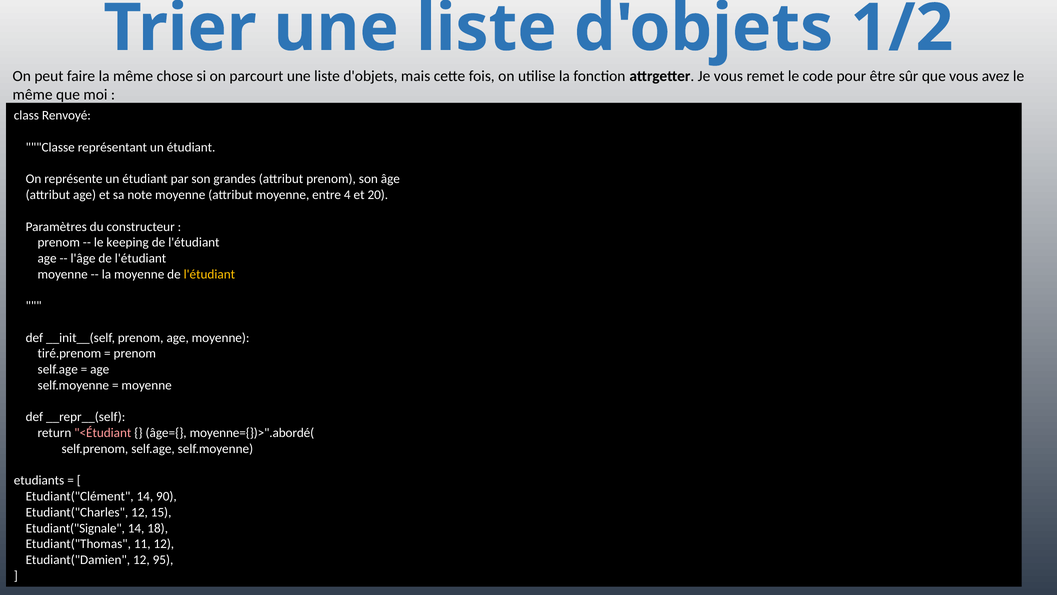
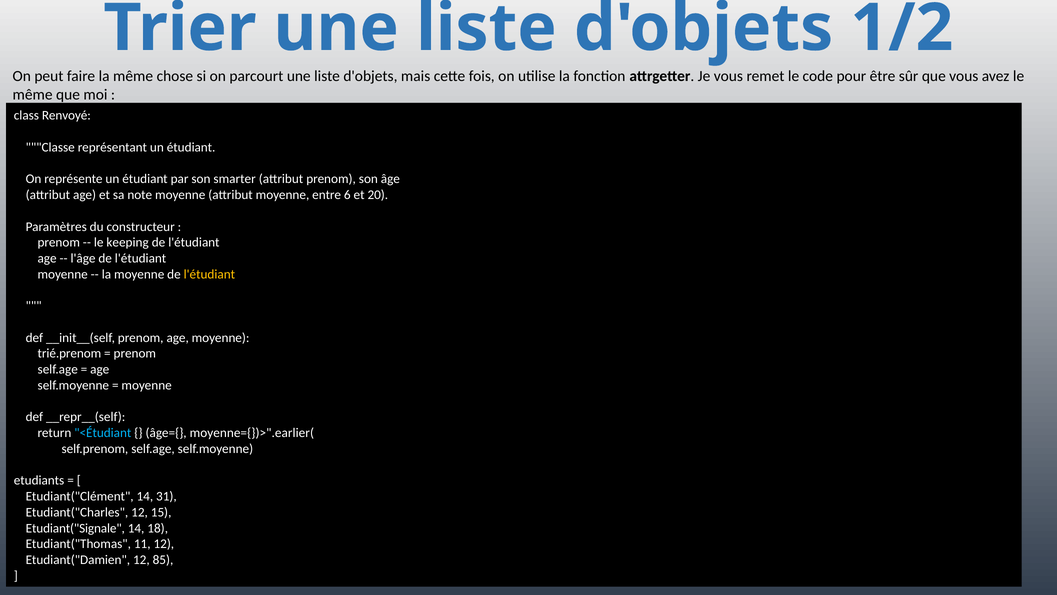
grandes: grandes -> smarter
4: 4 -> 6
tiré.prenom: tiré.prenom -> trié.prenom
<Étudiant colour: pink -> light blue
moyenne={})>".abordé(: moyenne={})>".abordé( -> moyenne={})>".earlier(
90: 90 -> 31
95: 95 -> 85
